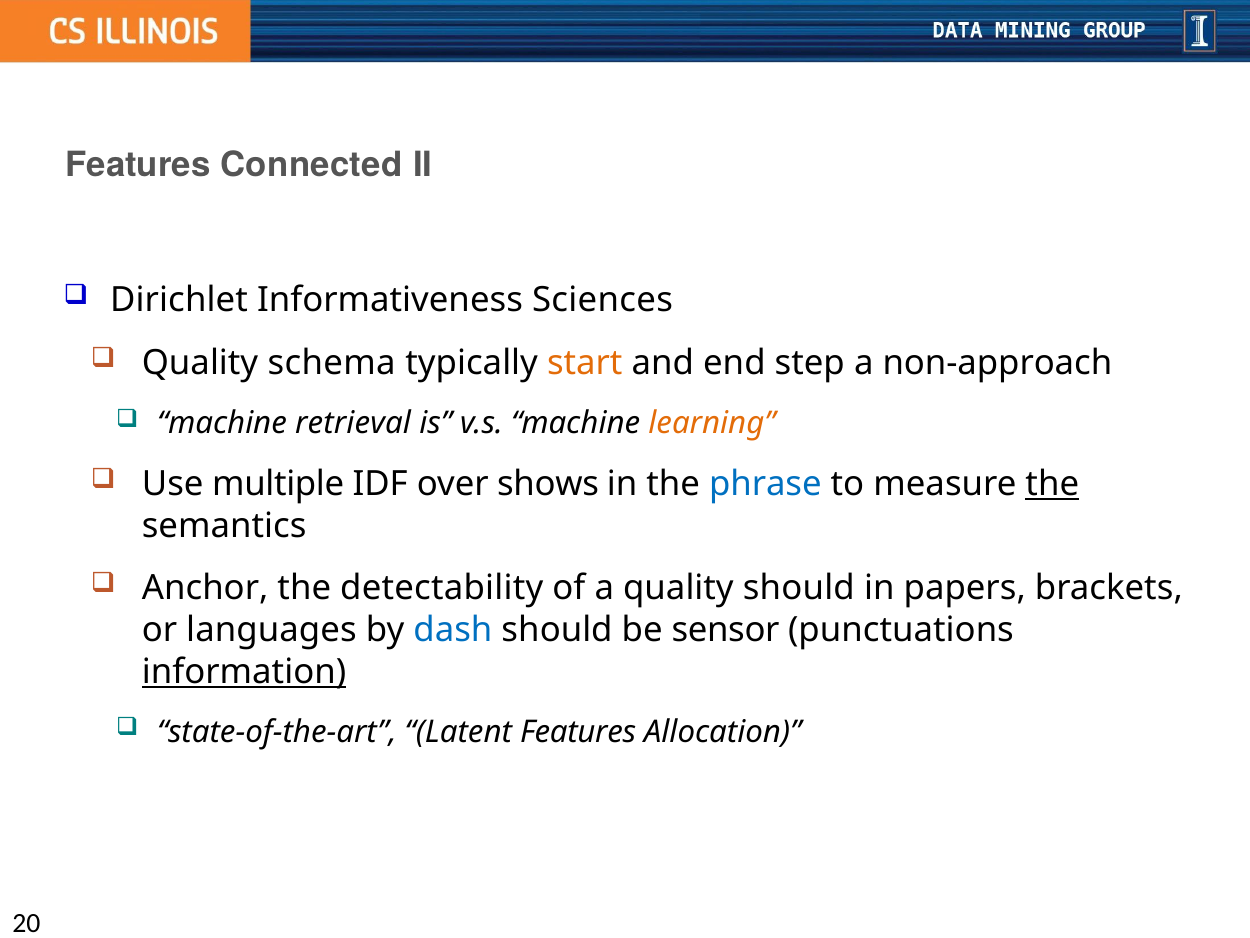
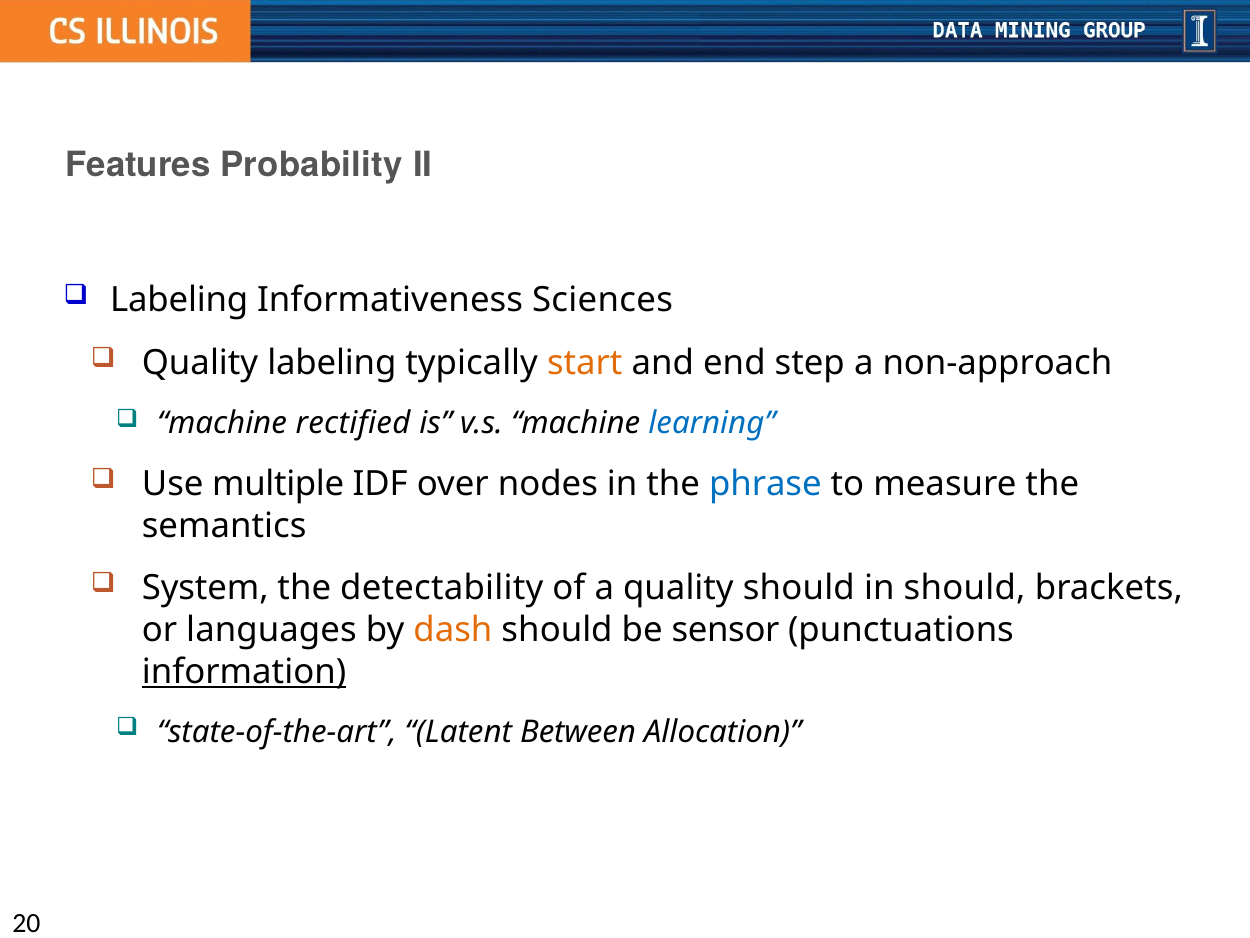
Connected: Connected -> Probability
Dirichlet at (179, 300): Dirichlet -> Labeling
Quality schema: schema -> labeling
retrieval: retrieval -> rectified
learning colour: orange -> blue
shows: shows -> nodes
the at (1052, 484) underline: present -> none
Anchor: Anchor -> System
in papers: papers -> should
dash colour: blue -> orange
Latent Features: Features -> Between
